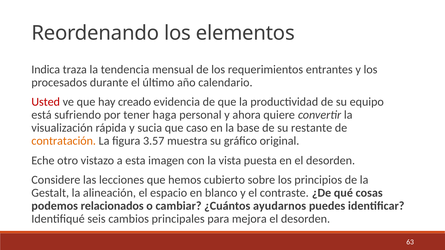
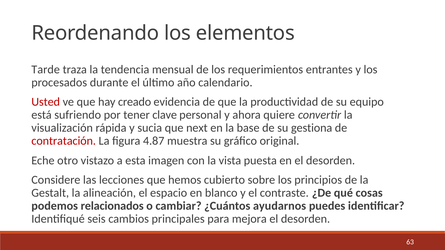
Indica: Indica -> Tarde
haga: haga -> clave
caso: caso -> next
restante: restante -> gestiona
contratación colour: orange -> red
3.57: 3.57 -> 4.87
